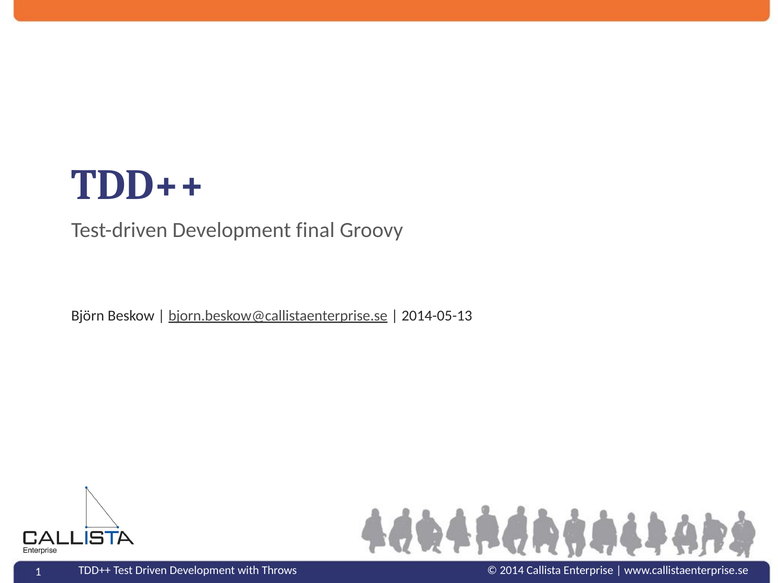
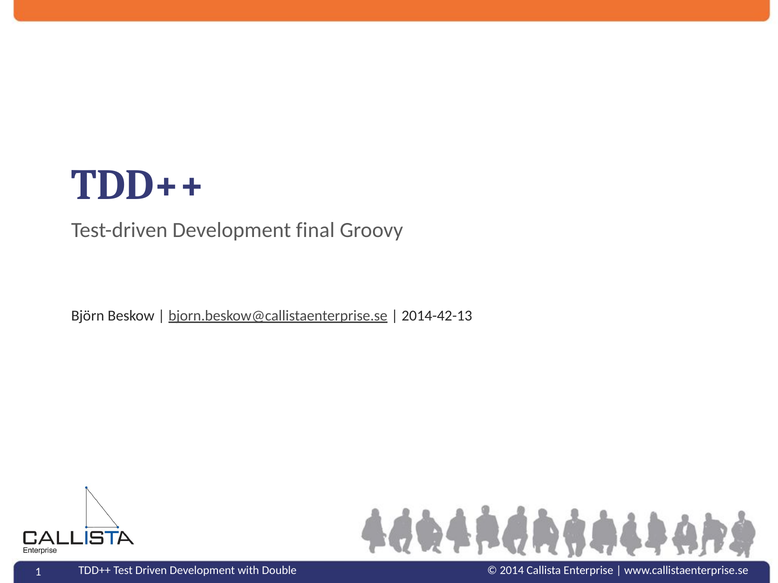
2014-05-13: 2014-05-13 -> 2014-42-13
Throws: Throws -> Double
